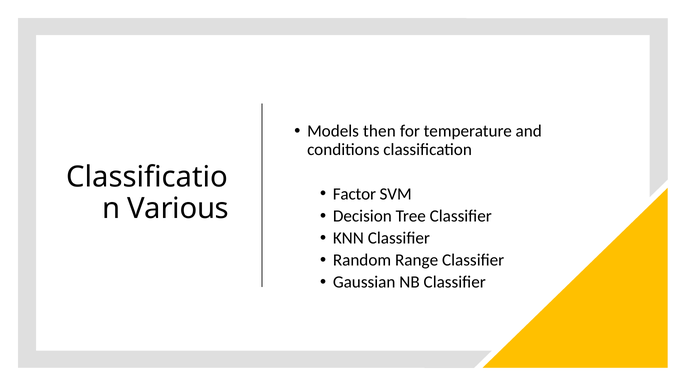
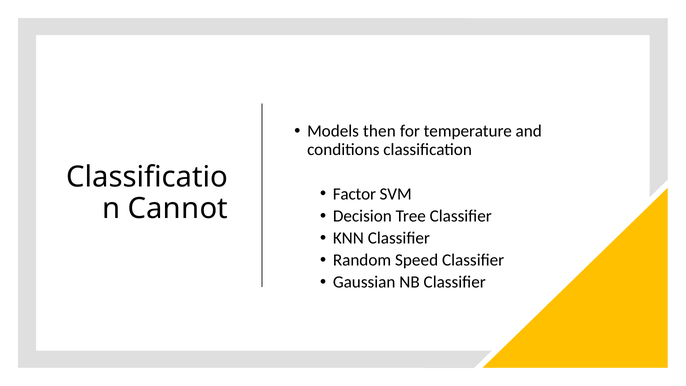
Various: Various -> Cannot
Range: Range -> Speed
